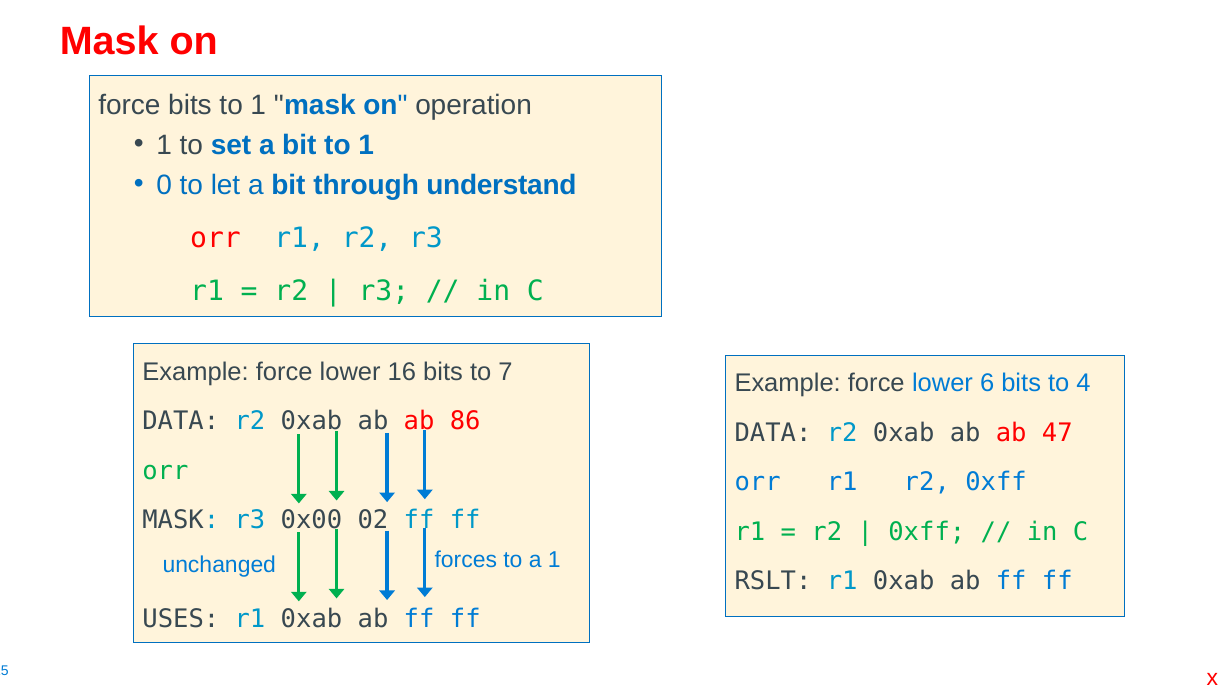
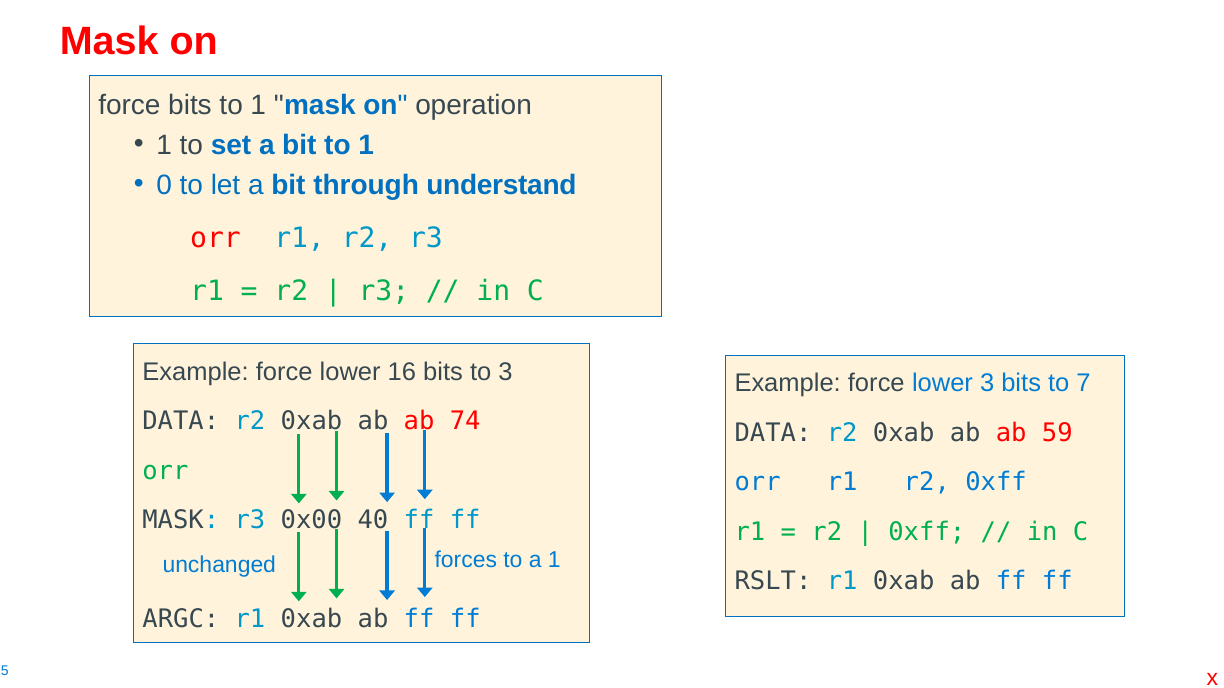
to 7: 7 -> 3
lower 6: 6 -> 3
4: 4 -> 7
86: 86 -> 74
47: 47 -> 59
02: 02 -> 40
USES: USES -> ARGC
